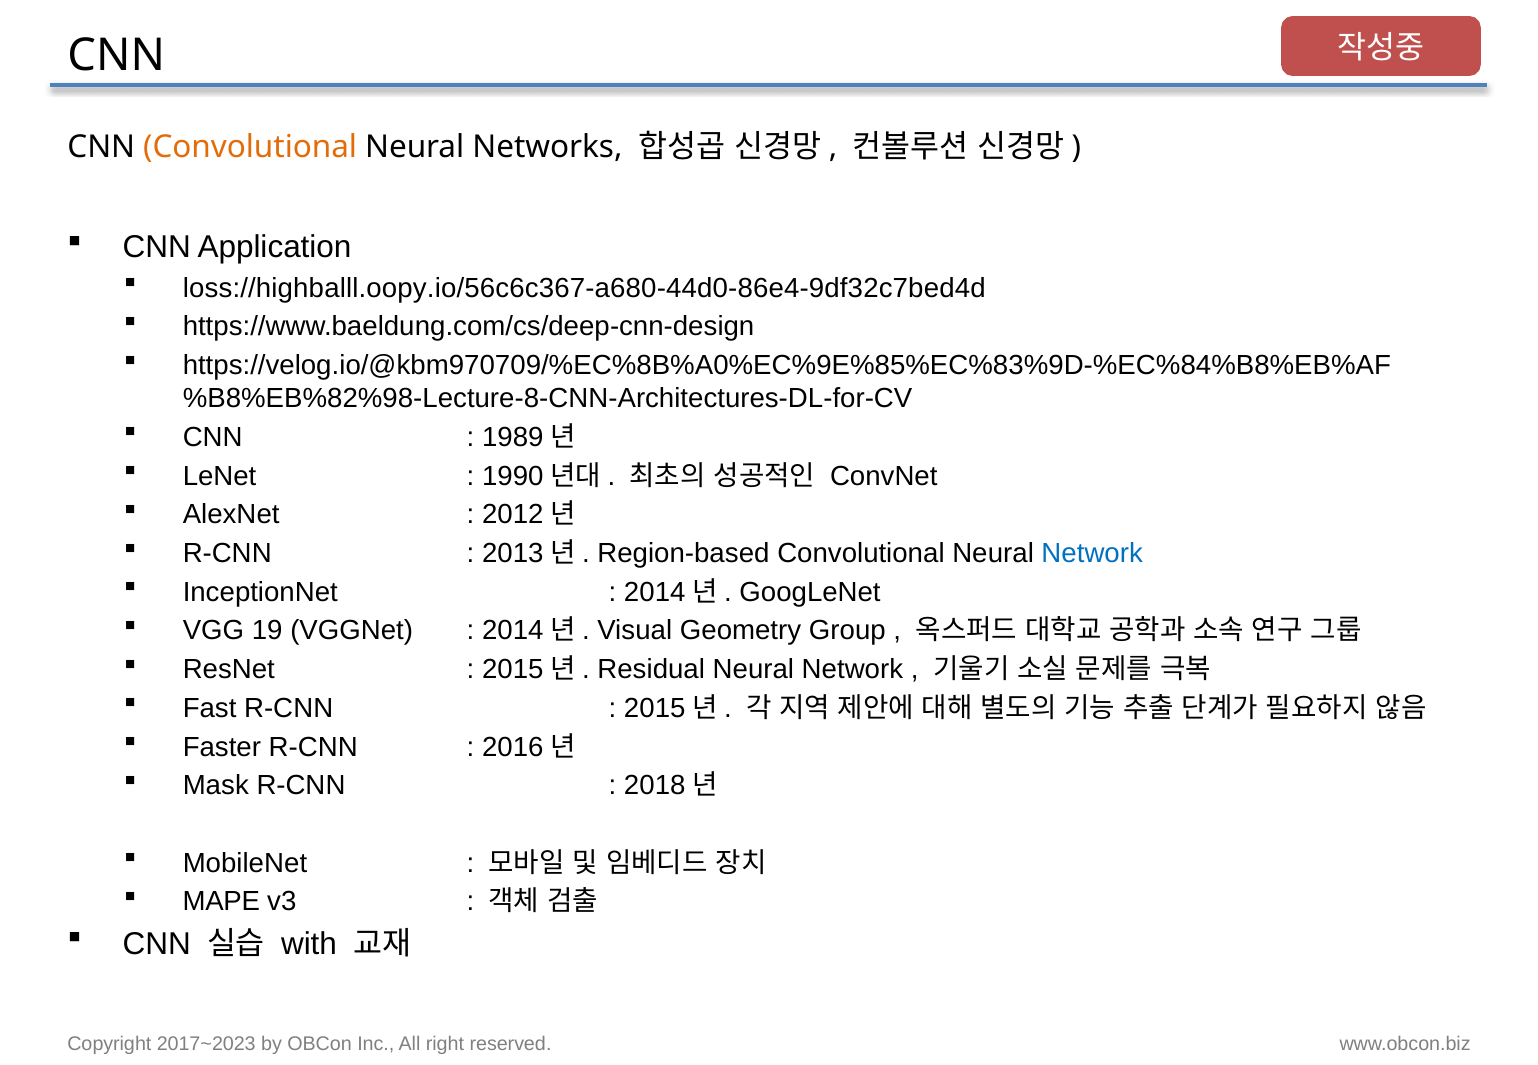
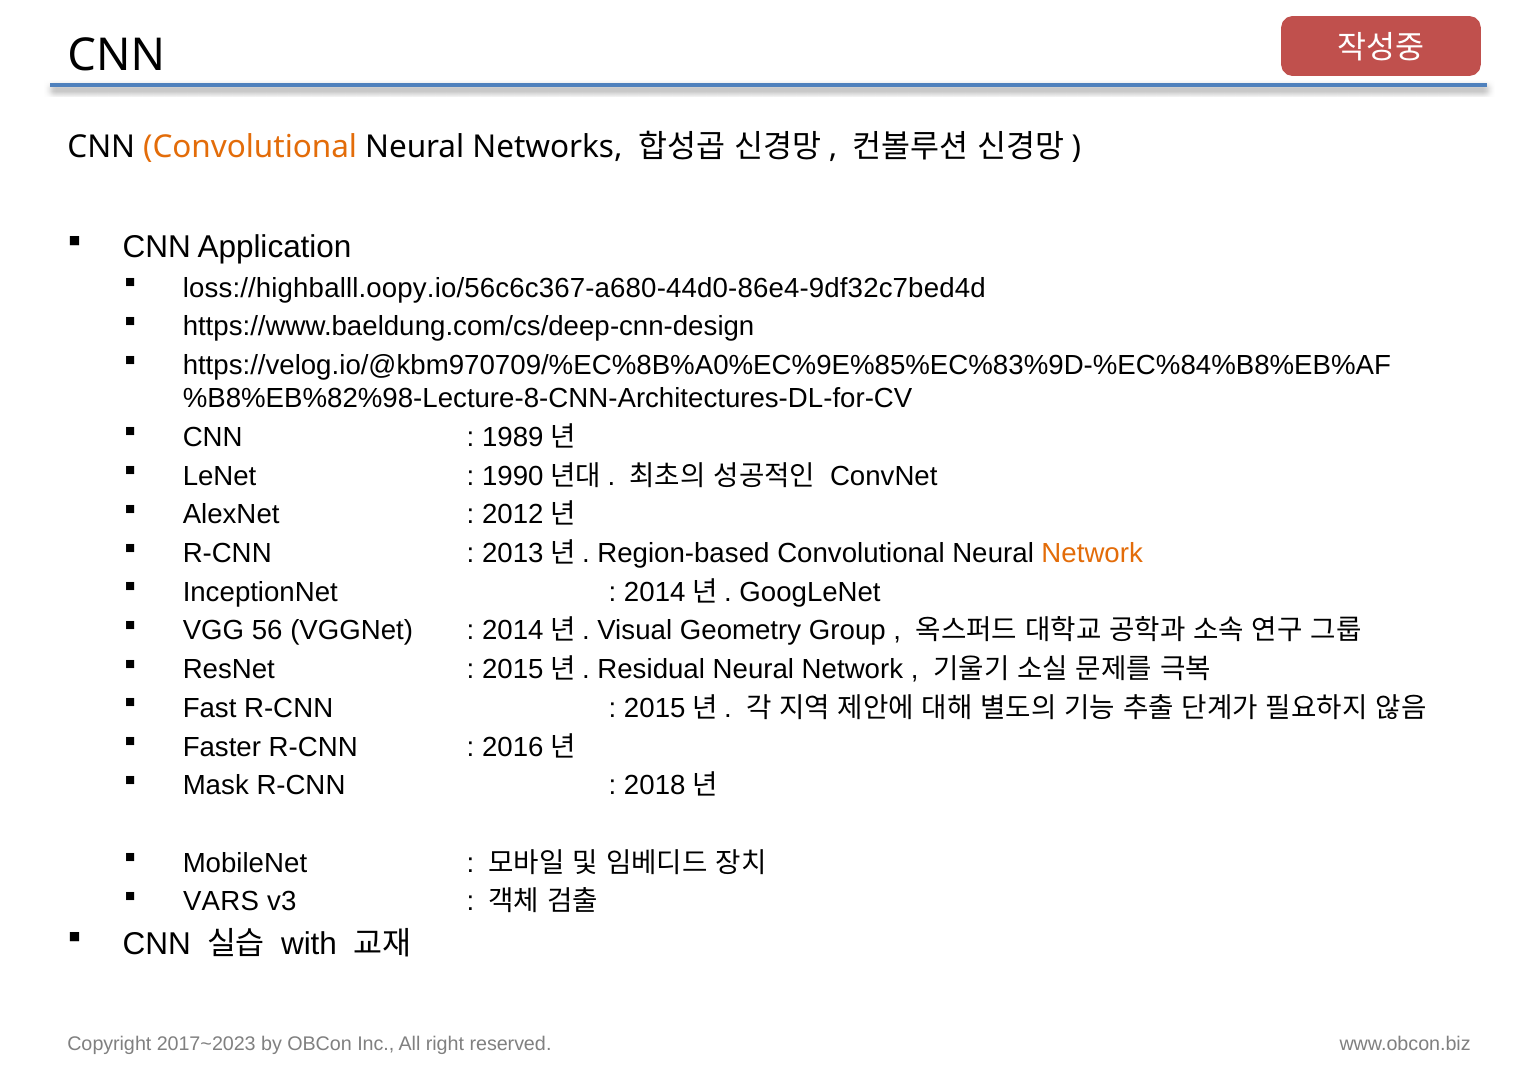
Network at (1092, 553) colour: blue -> orange
19: 19 -> 56
MAPE: MAPE -> VARS
